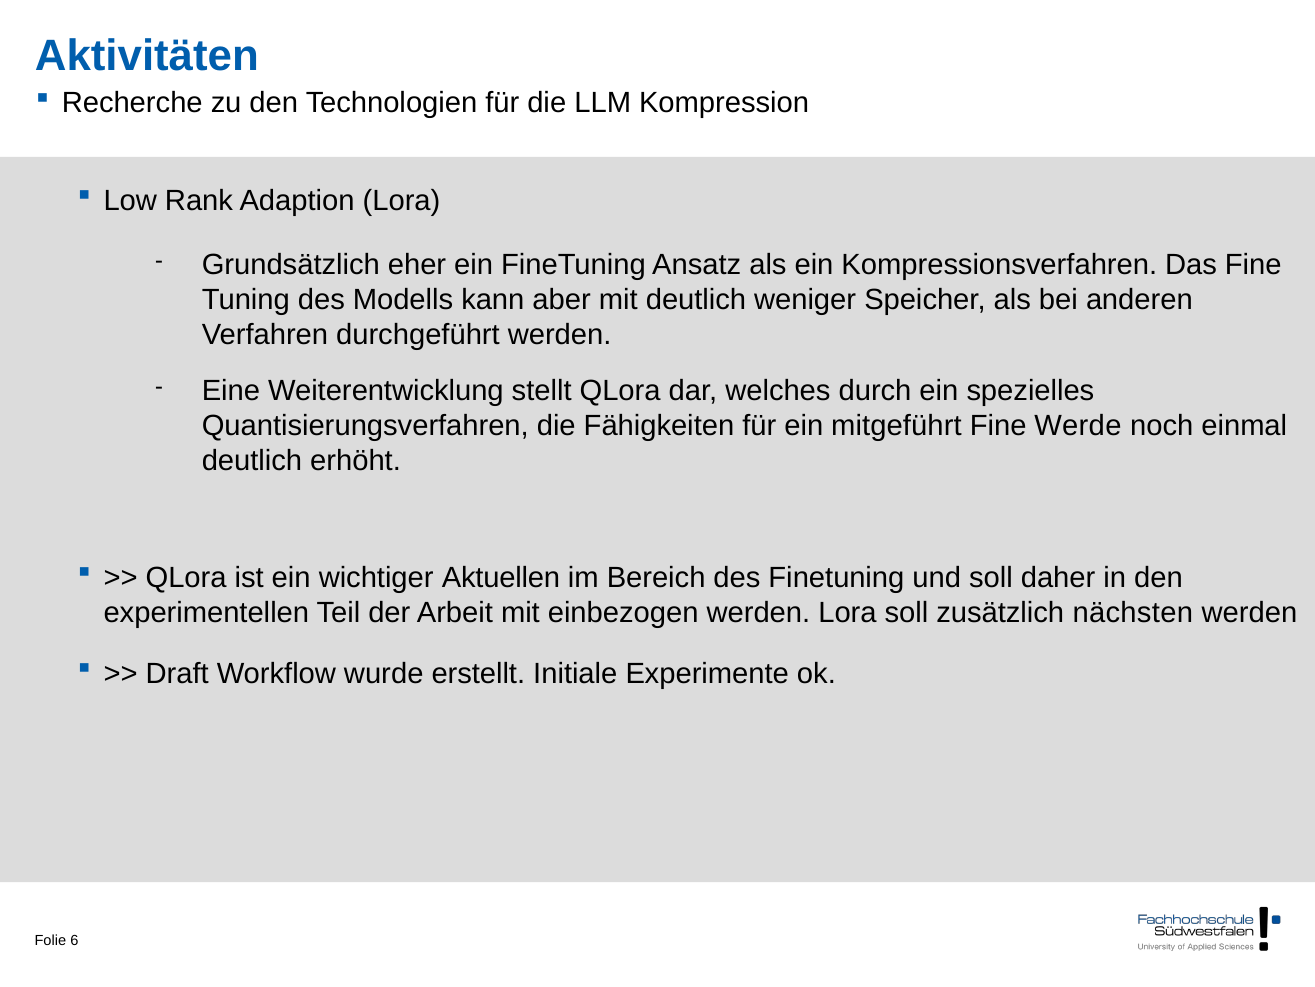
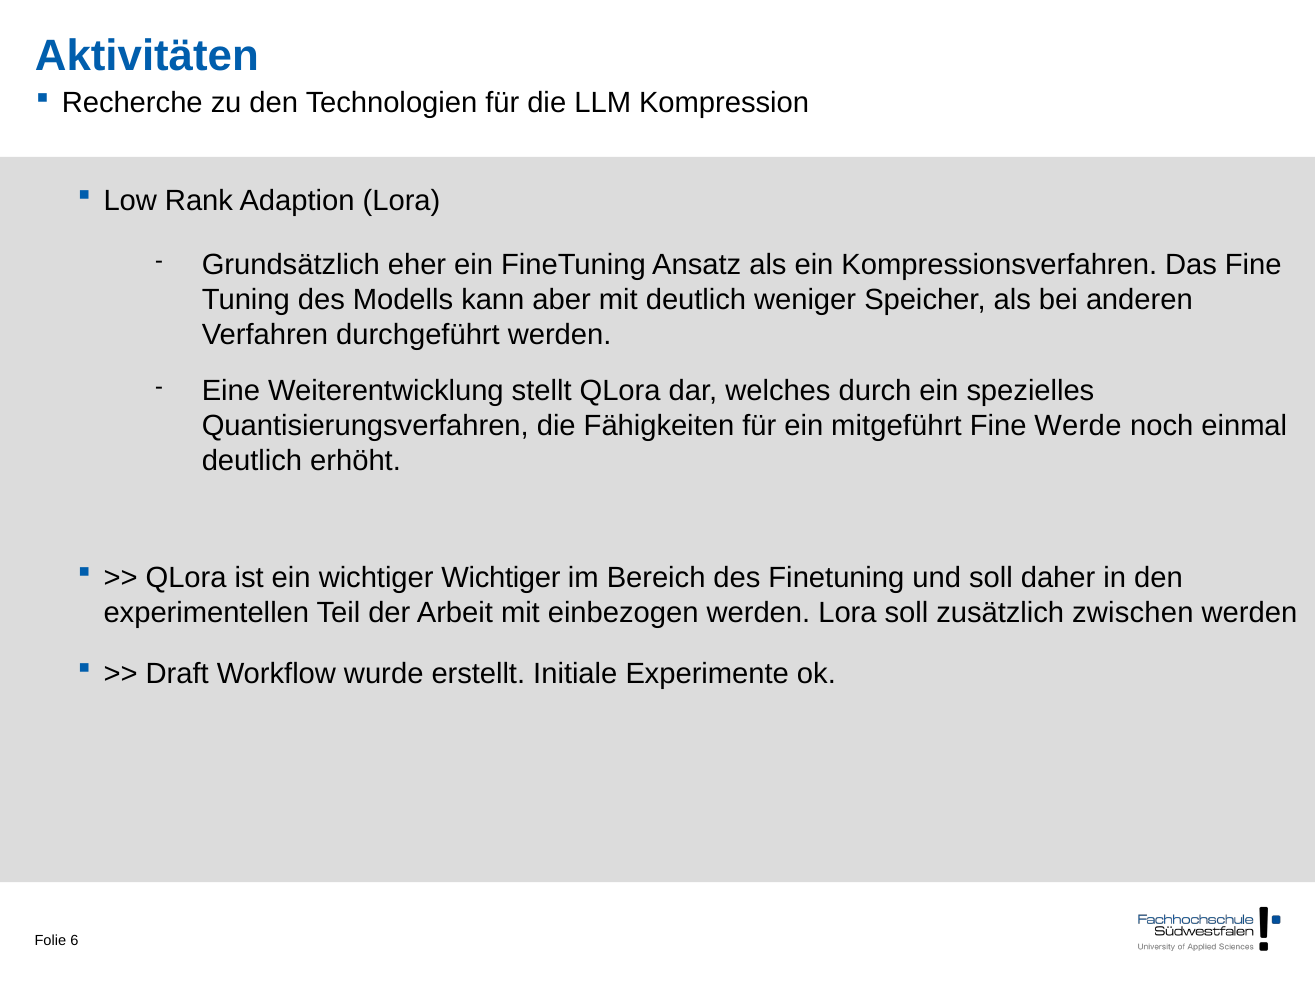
wichtiger Aktuellen: Aktuellen -> Wichtiger
nächsten: nächsten -> zwischen
